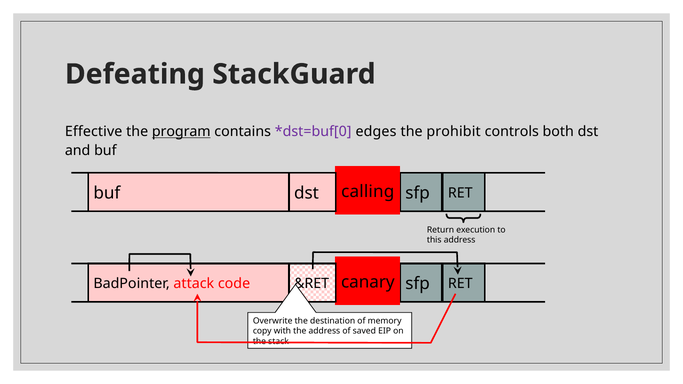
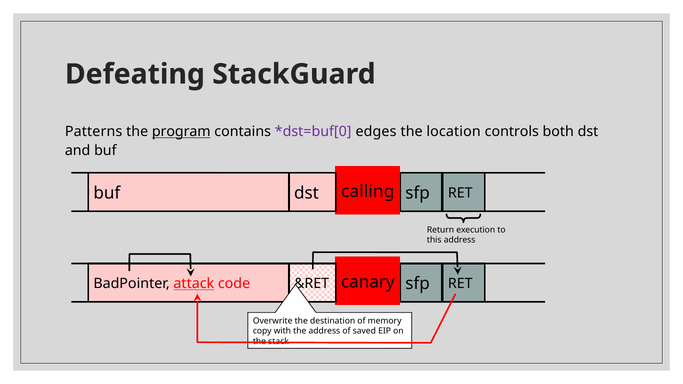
Effective: Effective -> Patterns
prohibit: prohibit -> location
attack underline: none -> present
